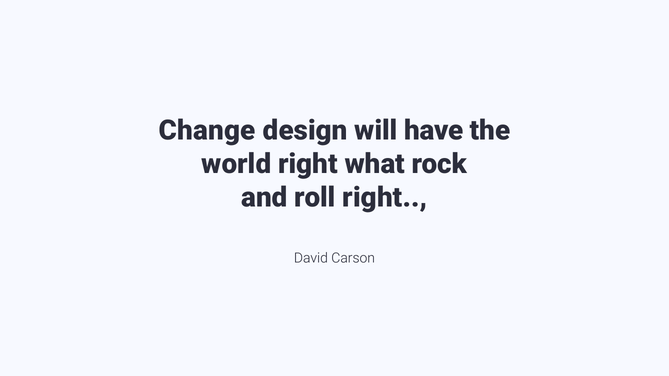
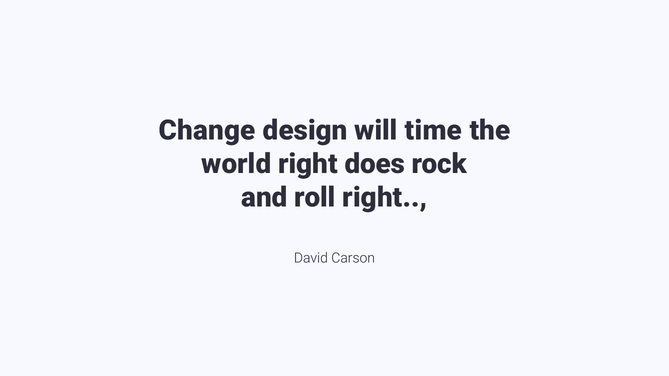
have: have -> time
what: what -> does
